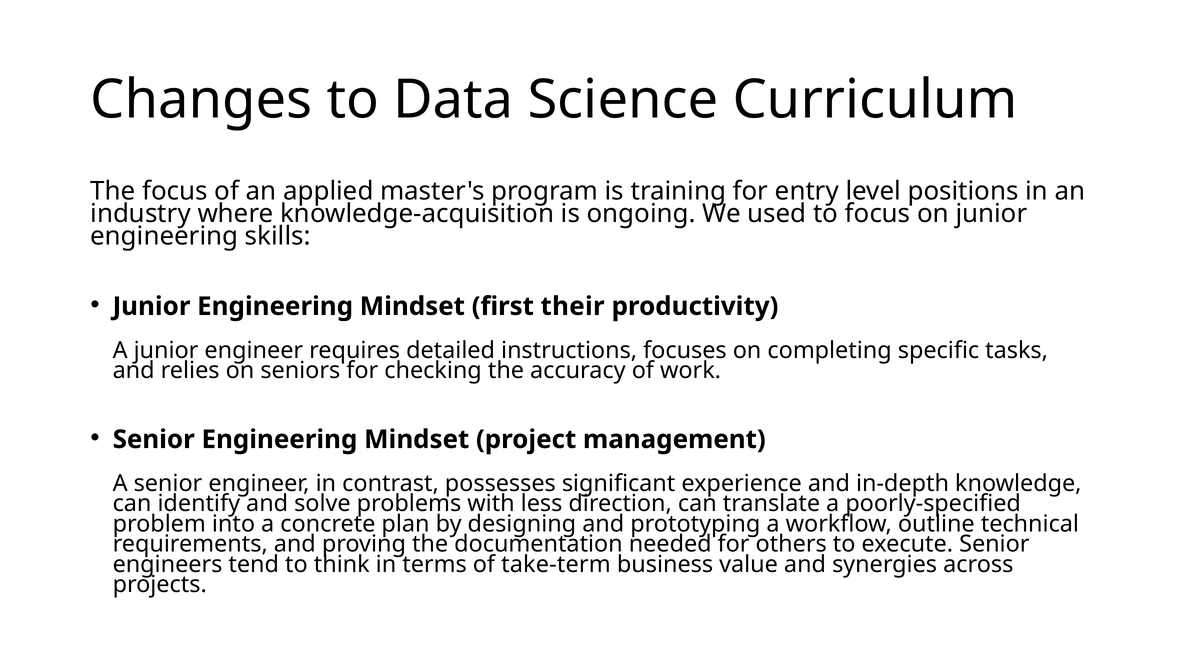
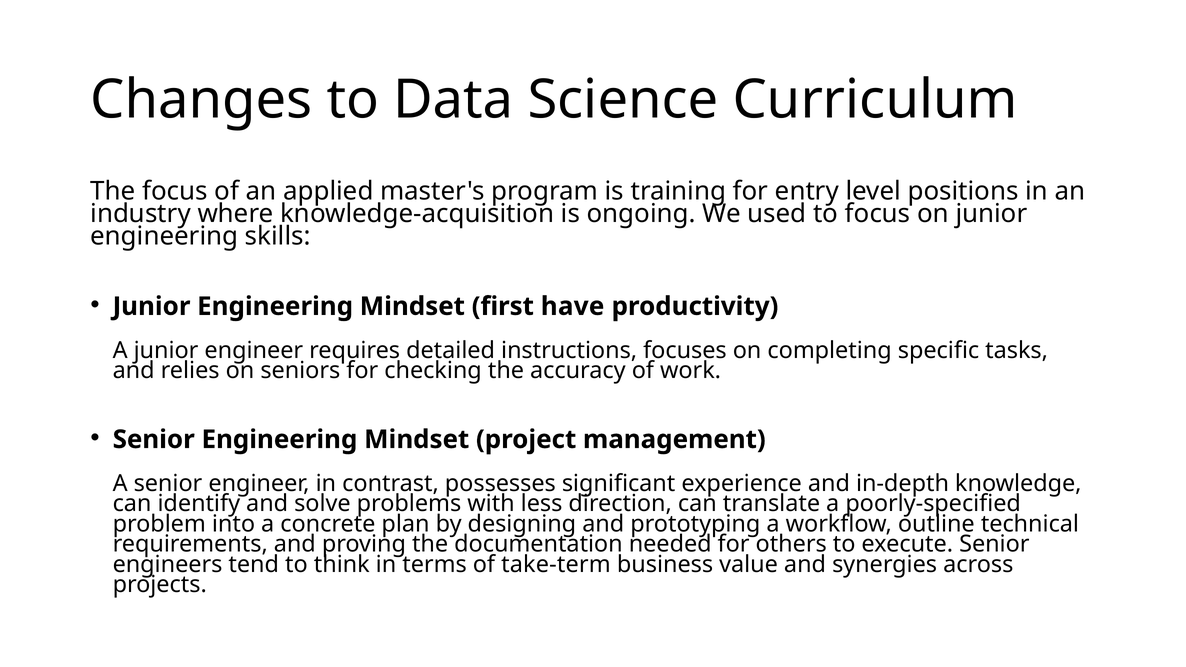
their: their -> have
